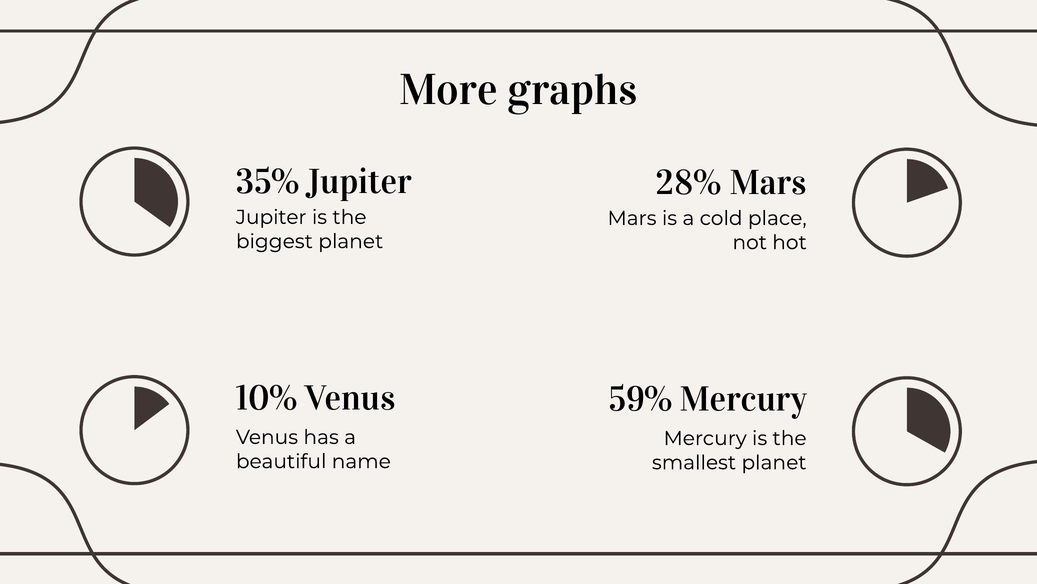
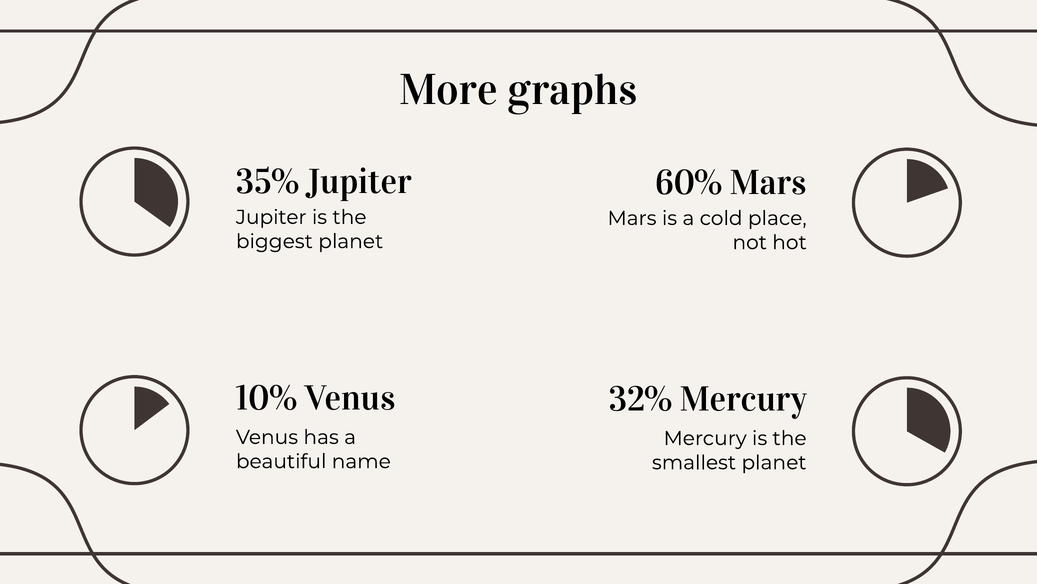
28%: 28% -> 60%
59%: 59% -> 32%
